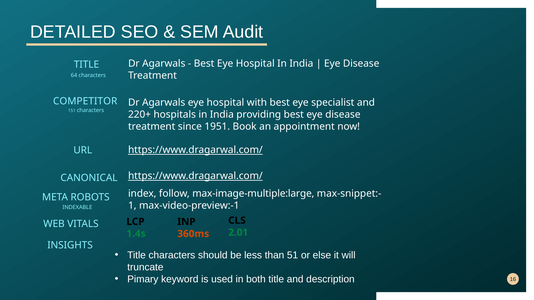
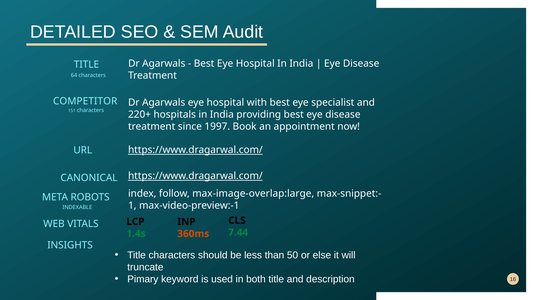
1951: 1951 -> 1997
max-image-multiple:large: max-image-multiple:large -> max-image-overlap:large
2.01: 2.01 -> 7.44
51: 51 -> 50
